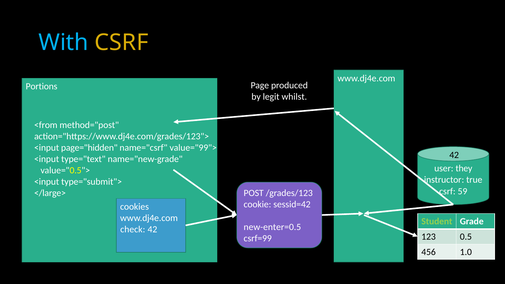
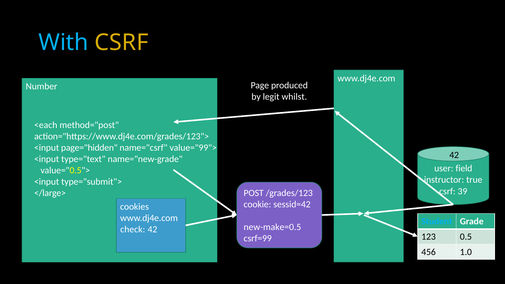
Portions: Portions -> Number
<from: <from -> <each
they: they -> field
59: 59 -> 39
Student colour: light green -> light blue
new-enter=0.5: new-enter=0.5 -> new-make=0.5
